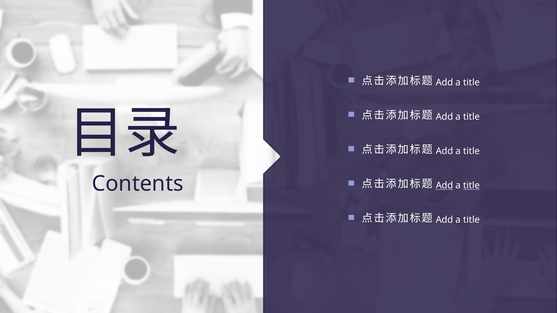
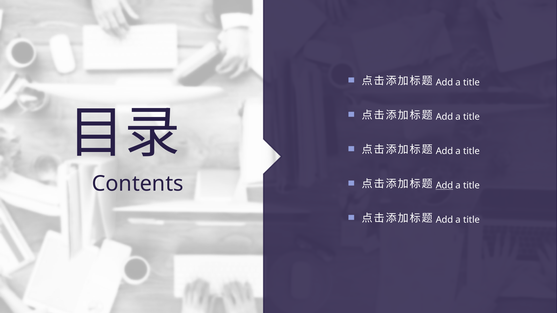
title at (471, 186) underline: present -> none
